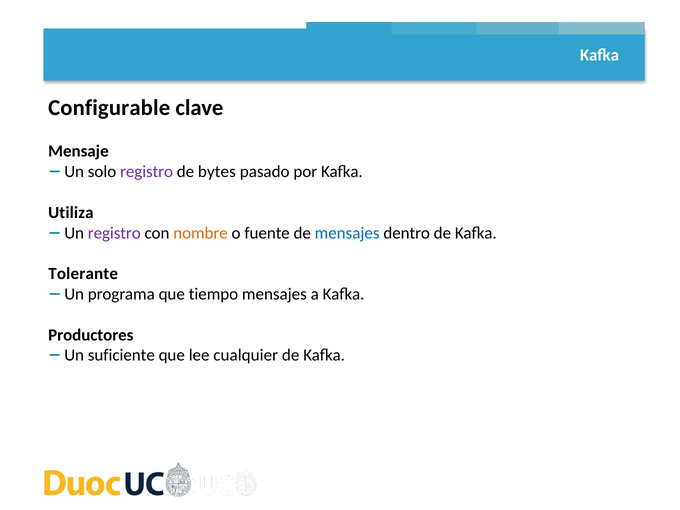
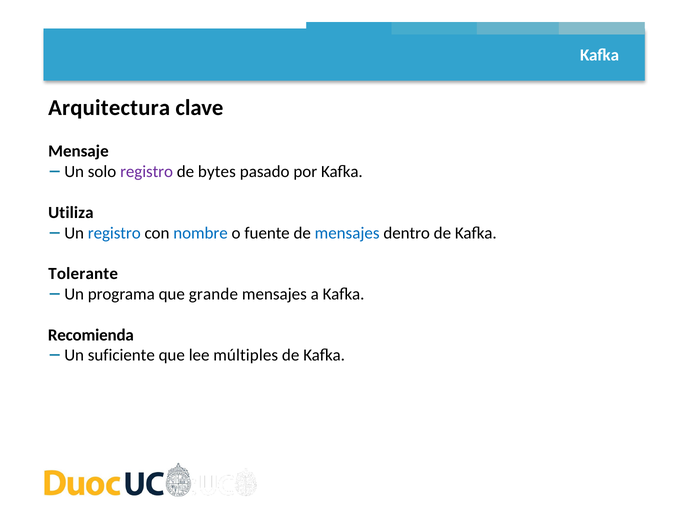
Configurable: Configurable -> Arquitectura
registro at (114, 233) colour: purple -> blue
nombre colour: orange -> blue
tiempo: tiempo -> grande
Productores: Productores -> Recomienda
cualquier: cualquier -> múltiples
